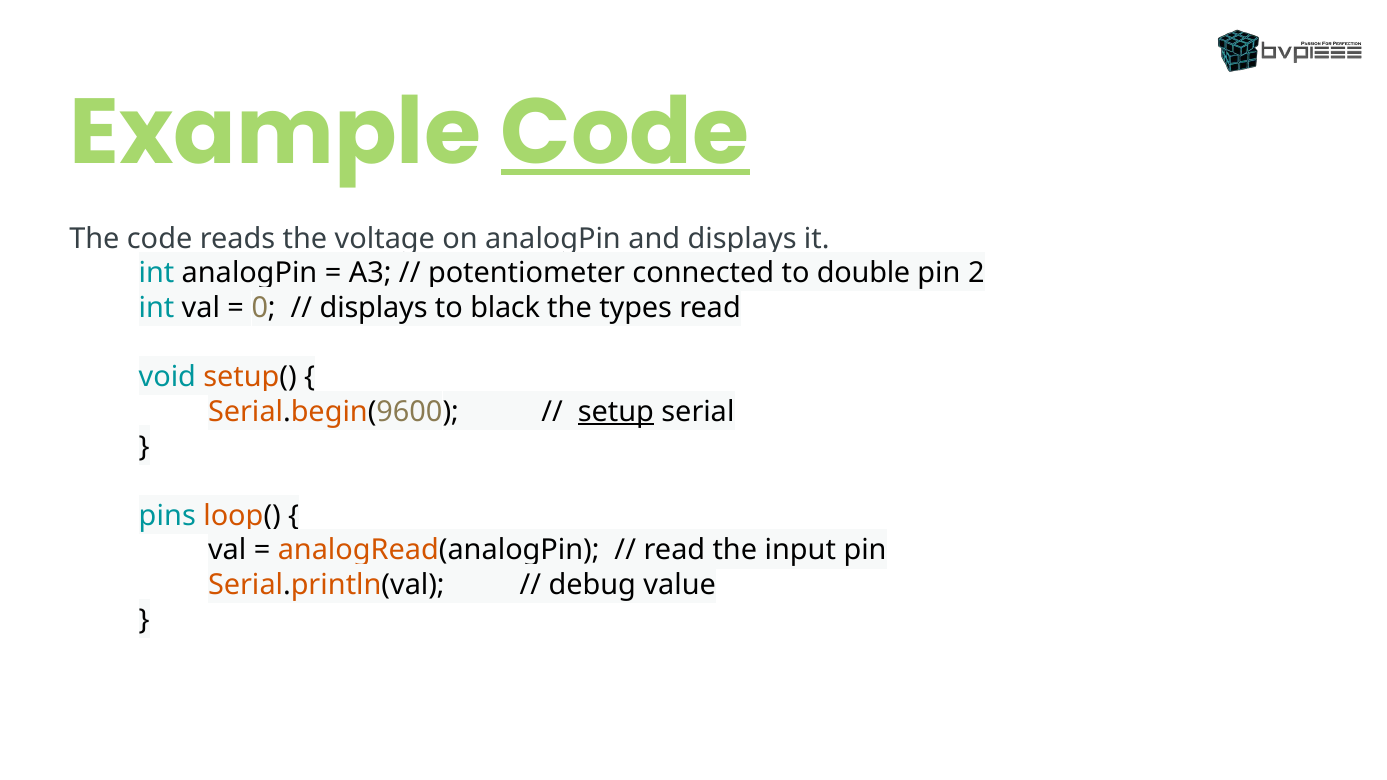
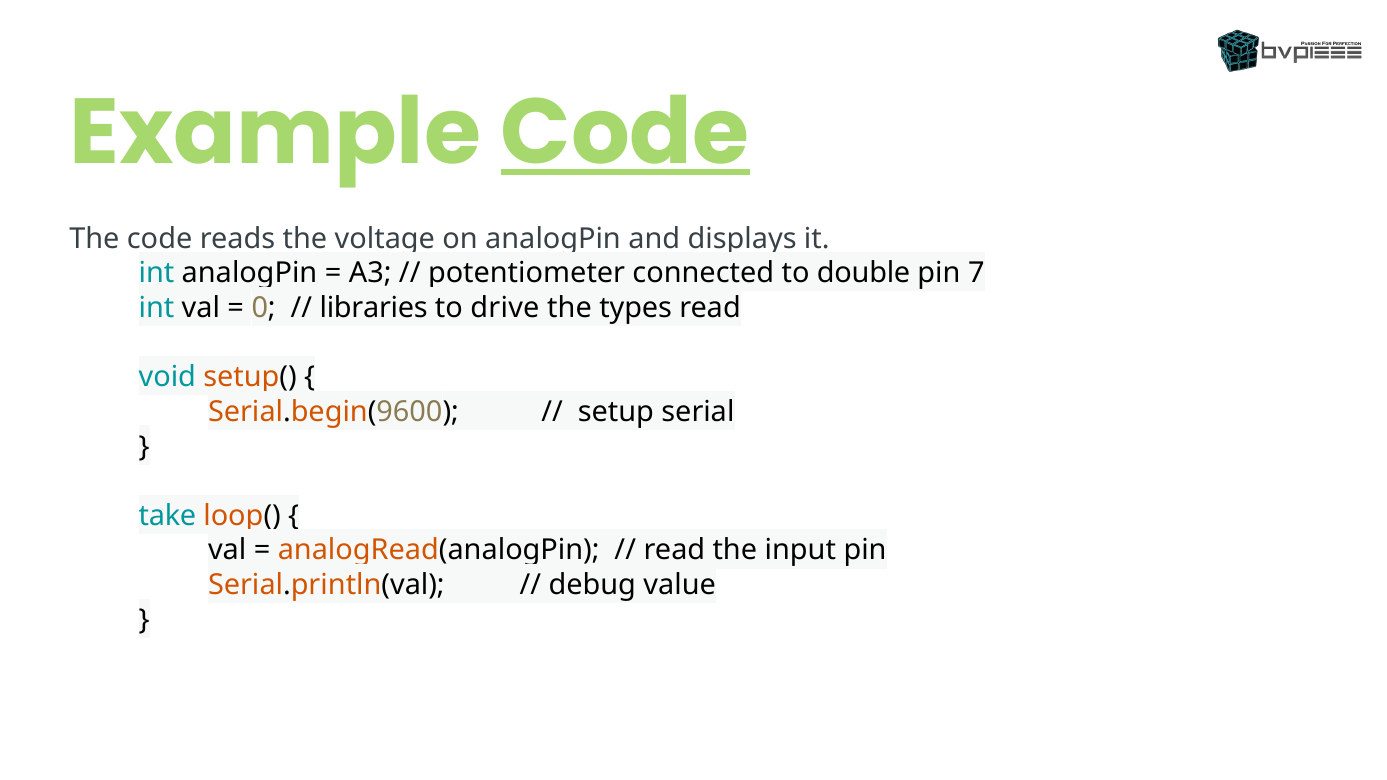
2: 2 -> 7
displays at (374, 308): displays -> libraries
black: black -> drive
setup underline: present -> none
pins: pins -> take
